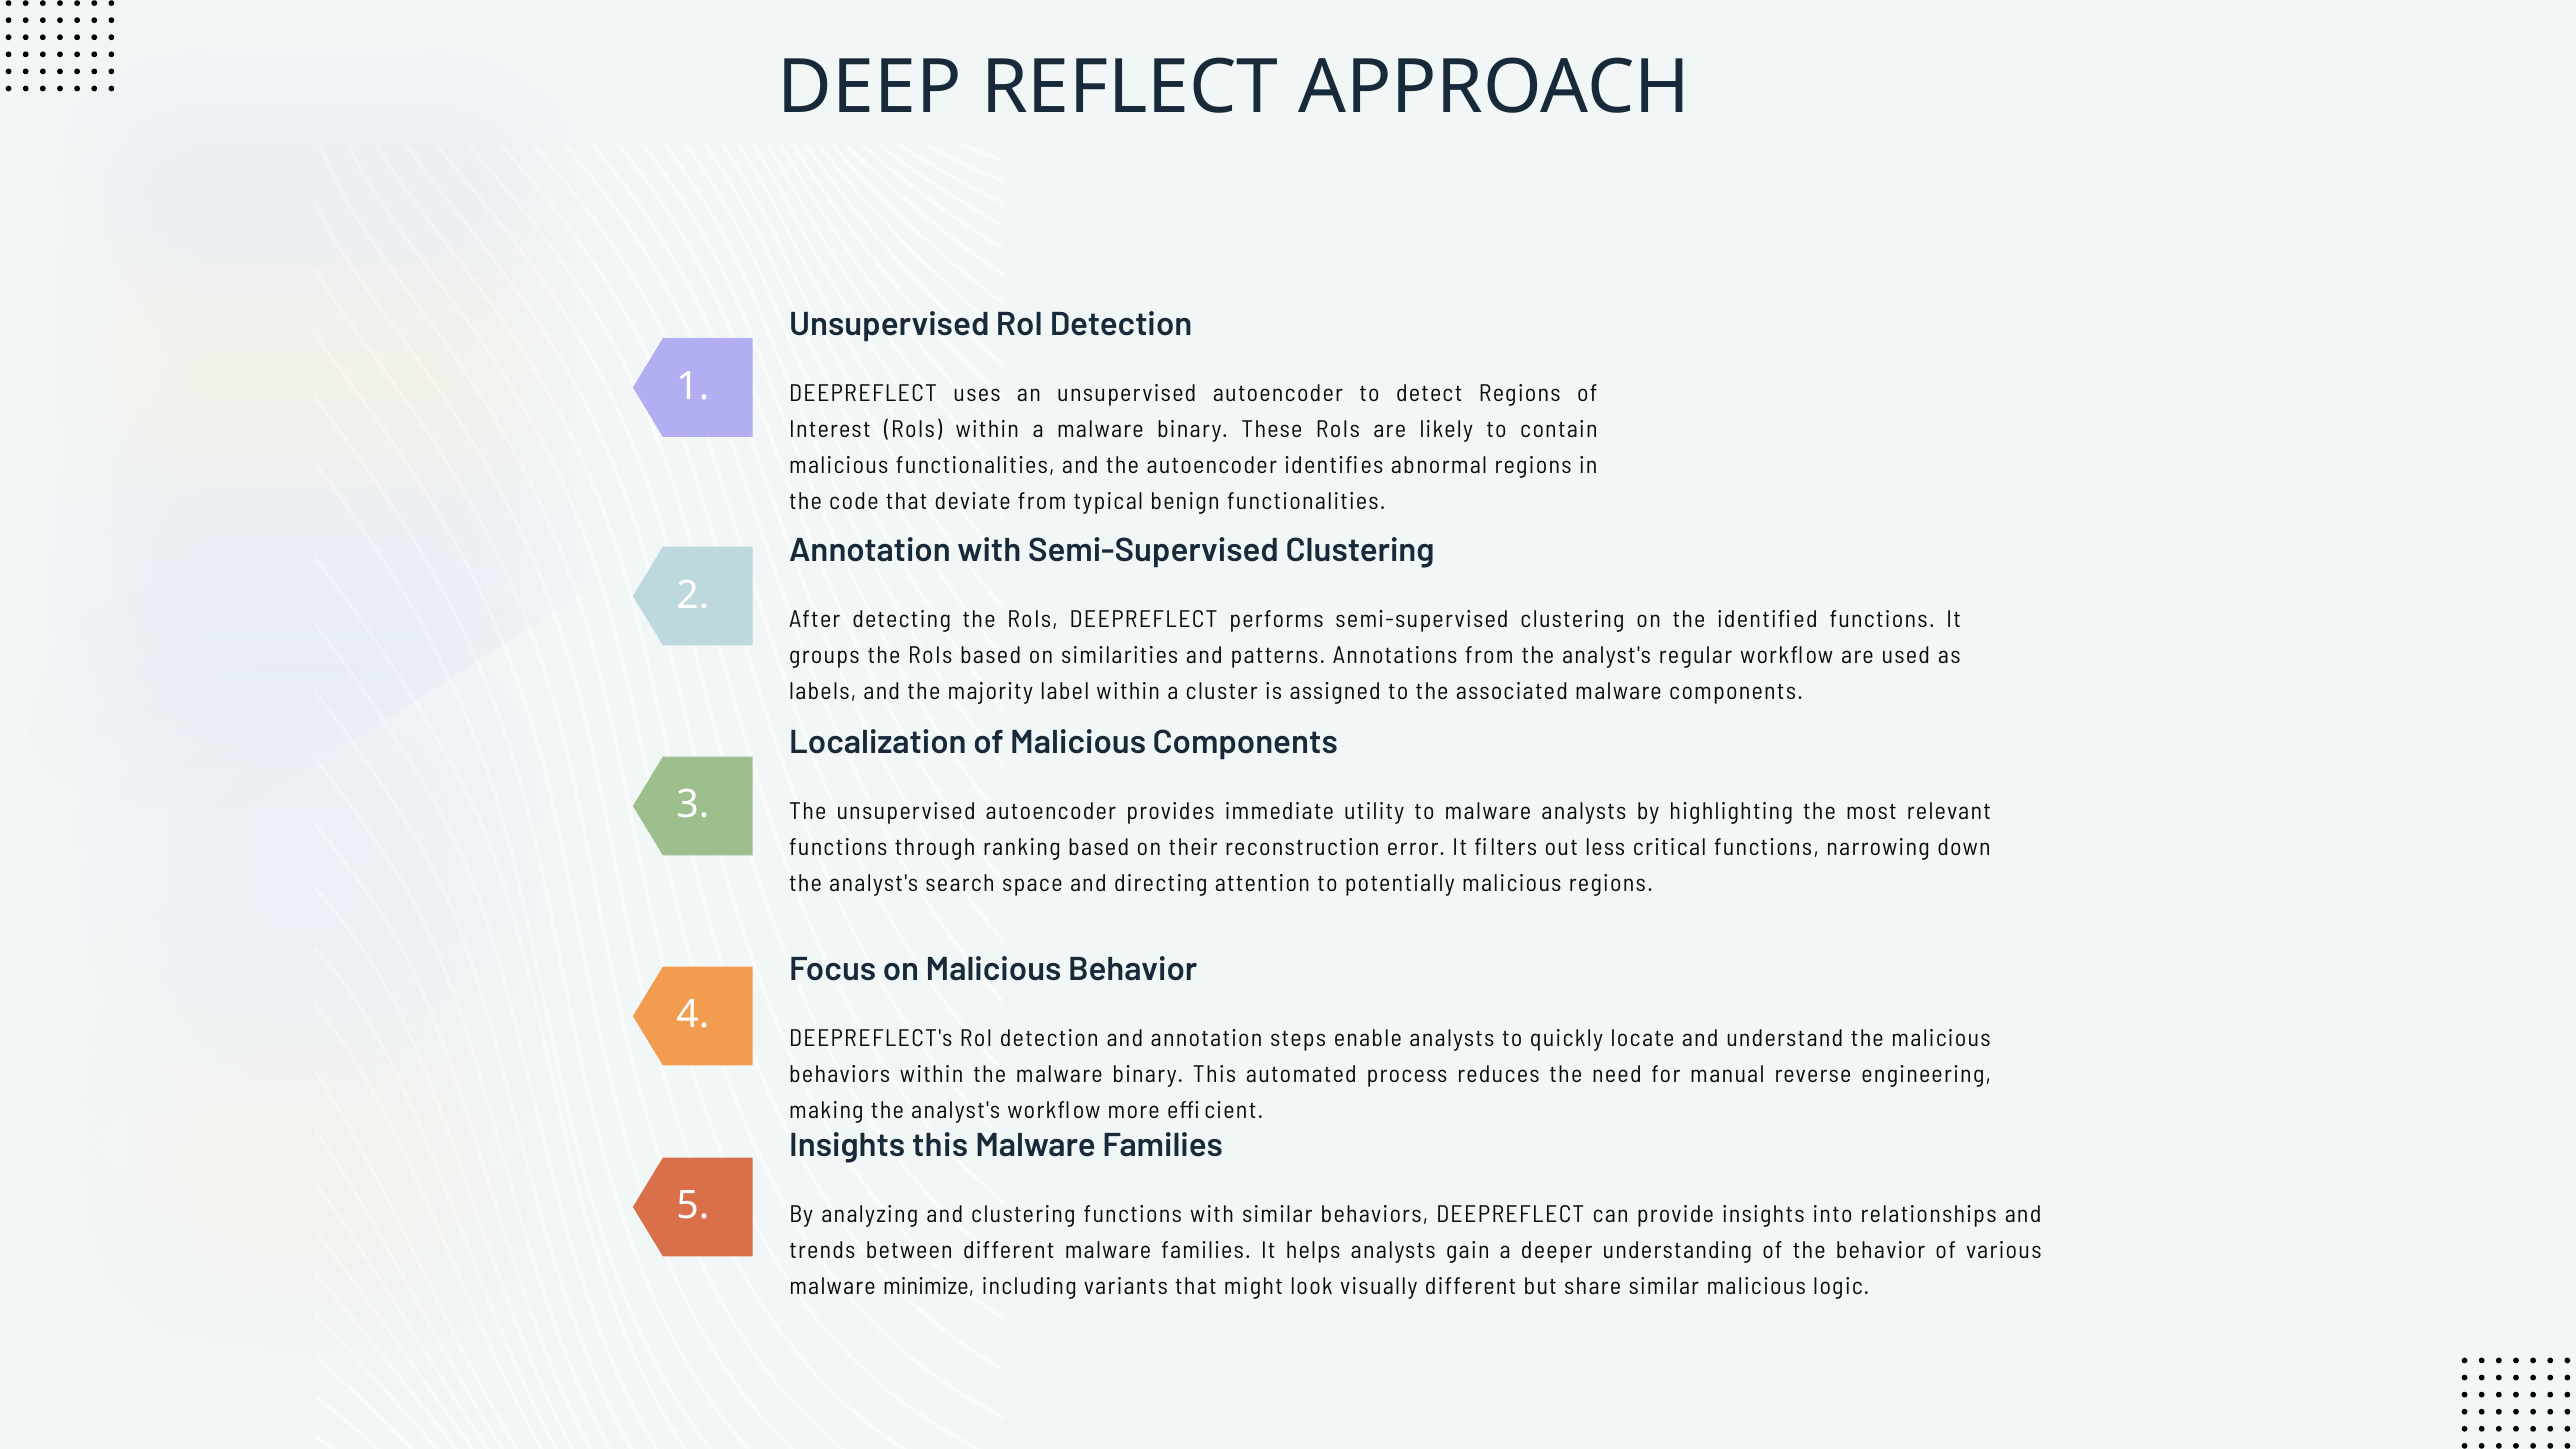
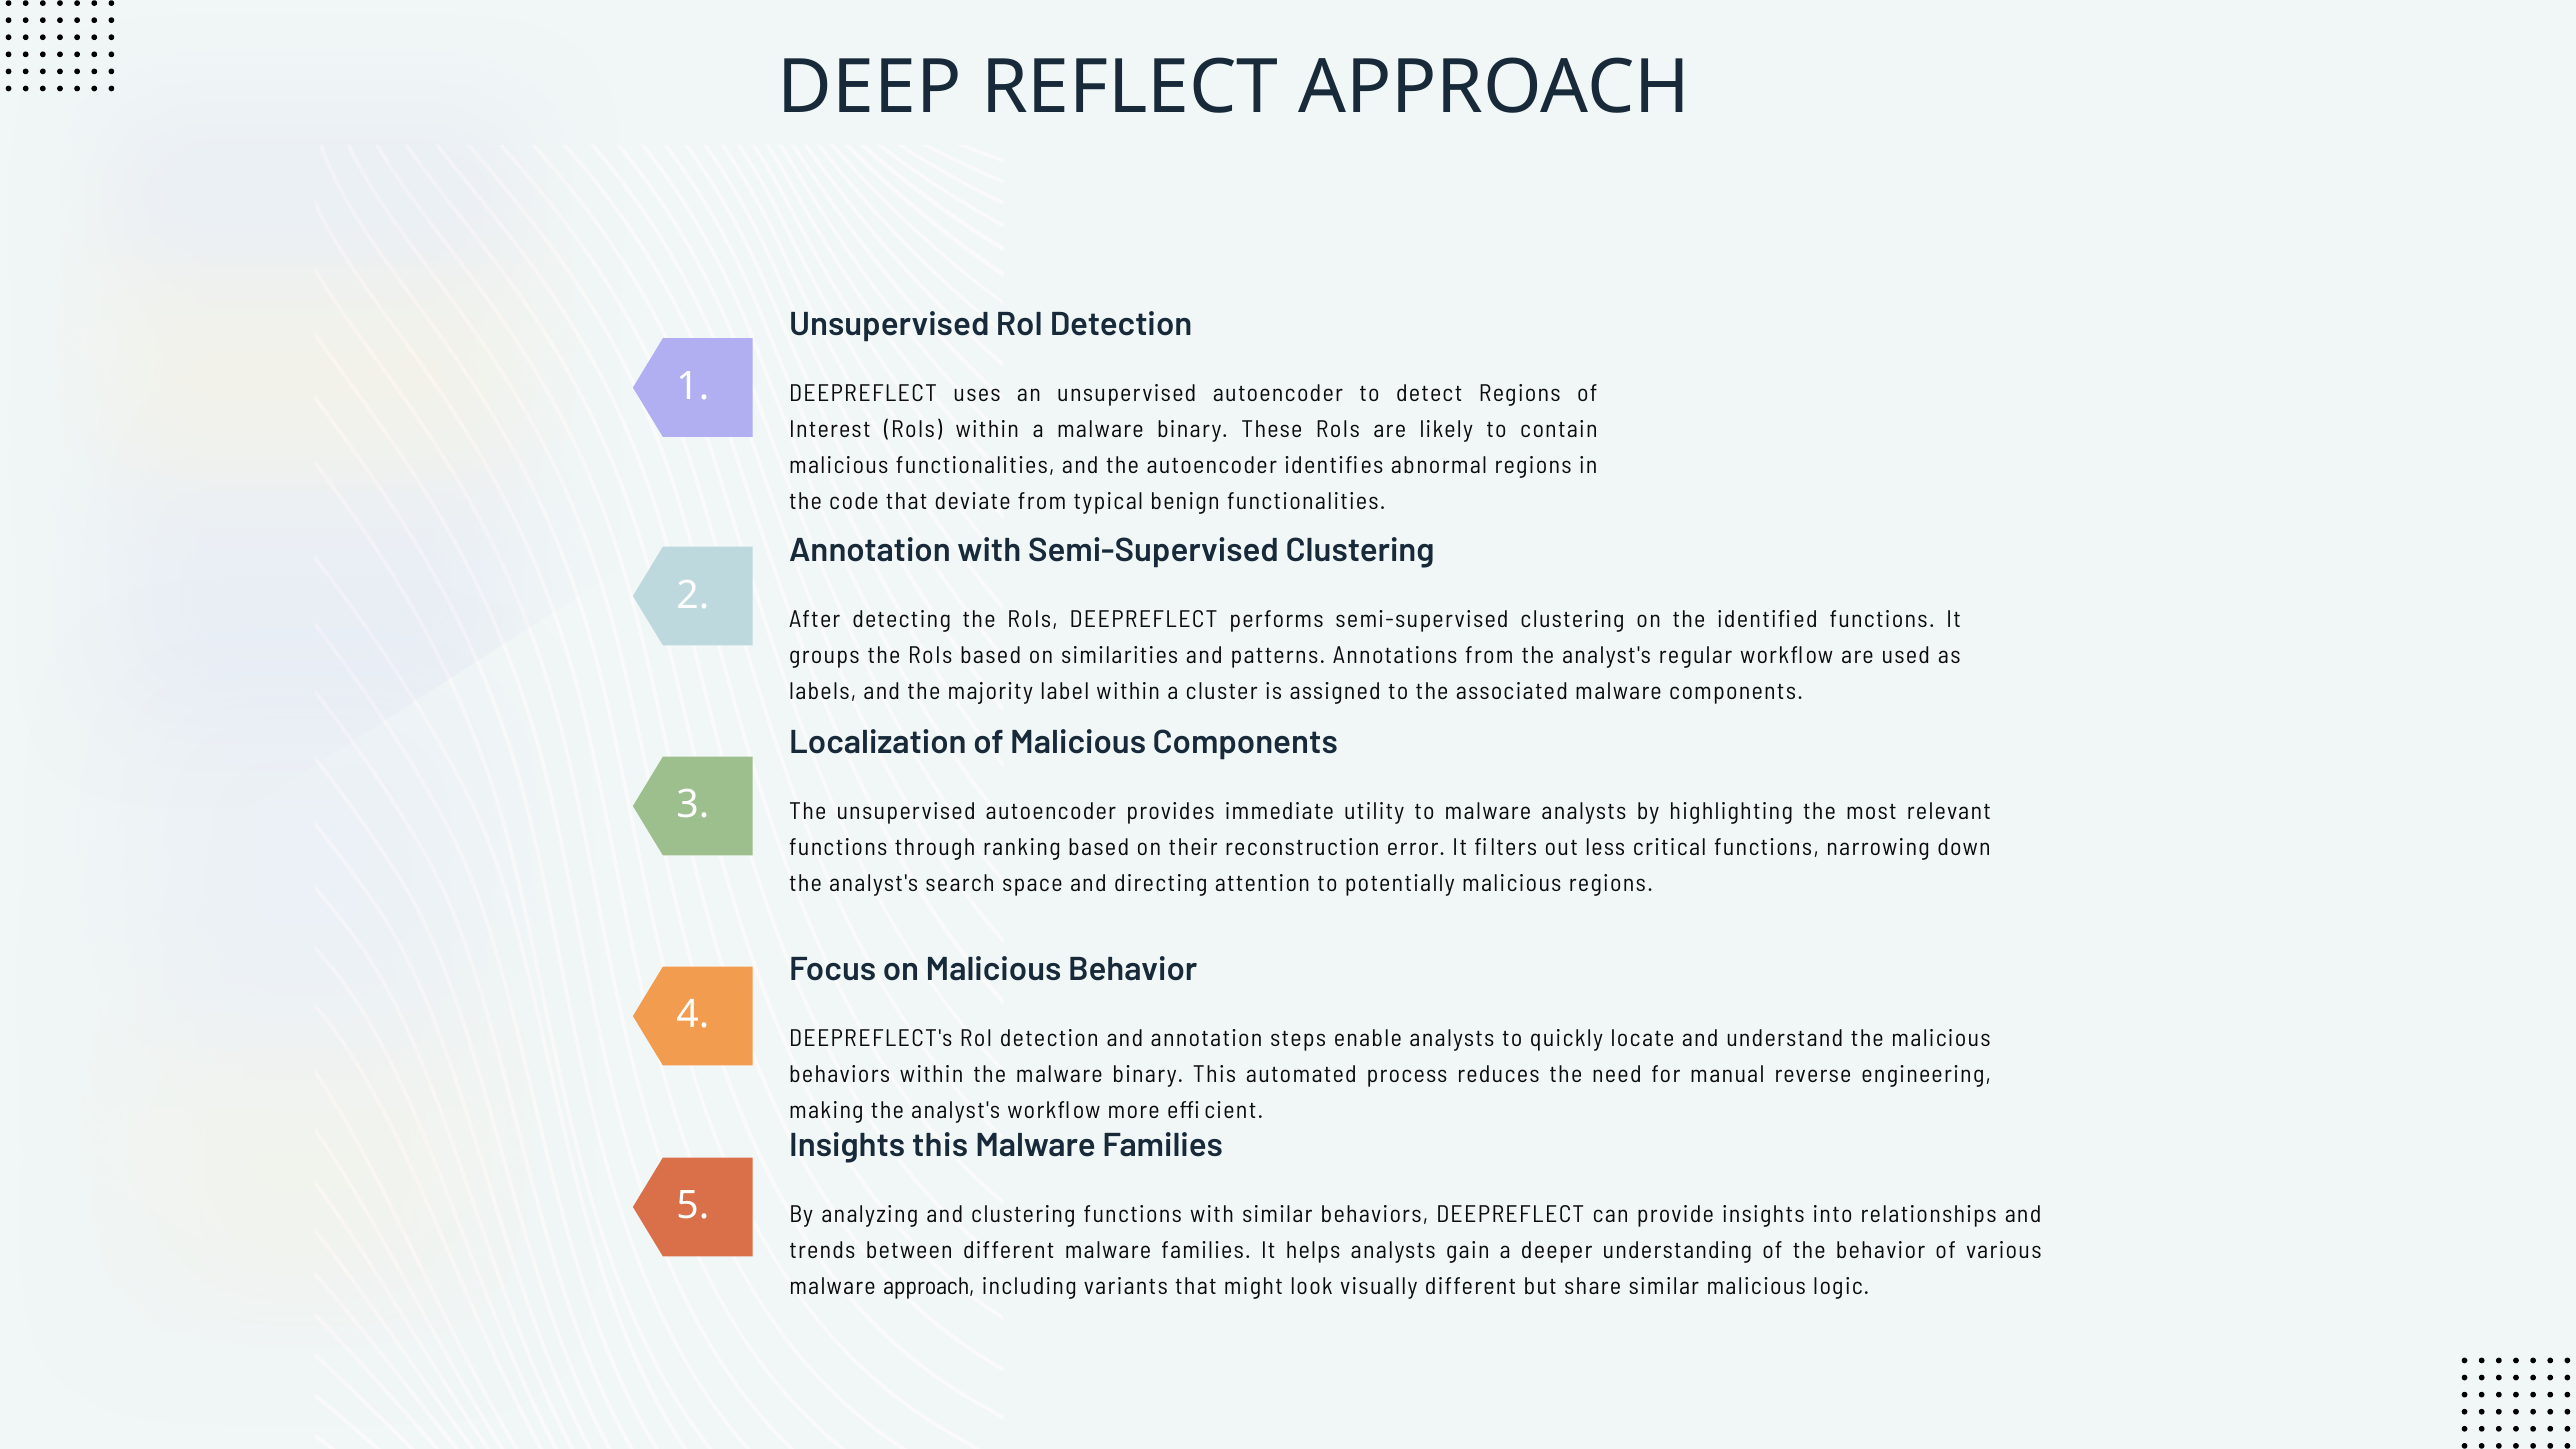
malware minimize: minimize -> approach
